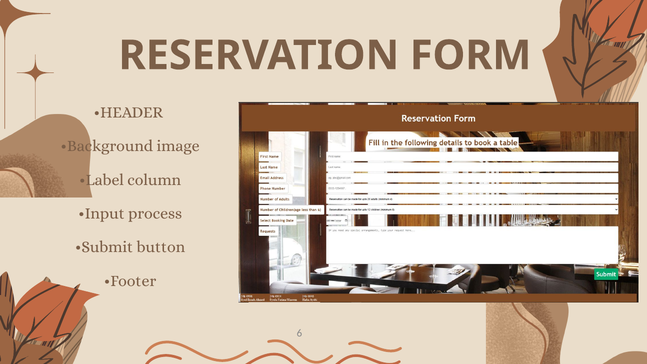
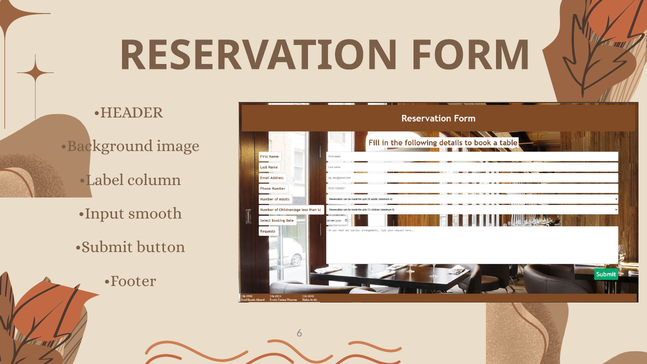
process: process -> smooth
